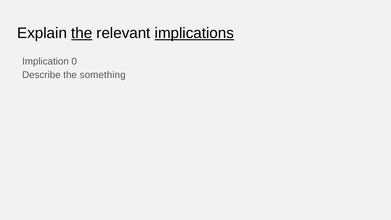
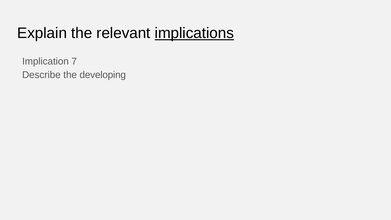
the at (82, 33) underline: present -> none
0: 0 -> 7
something: something -> developing
